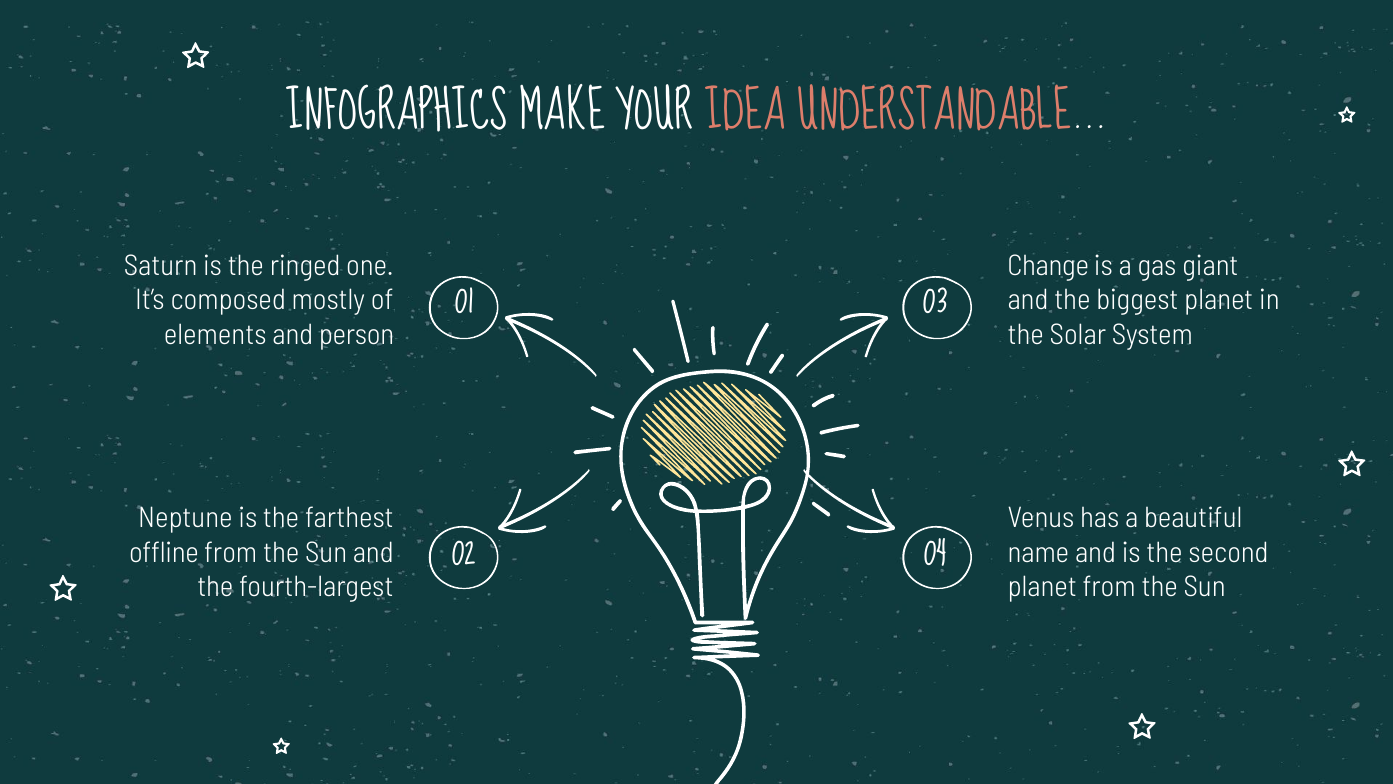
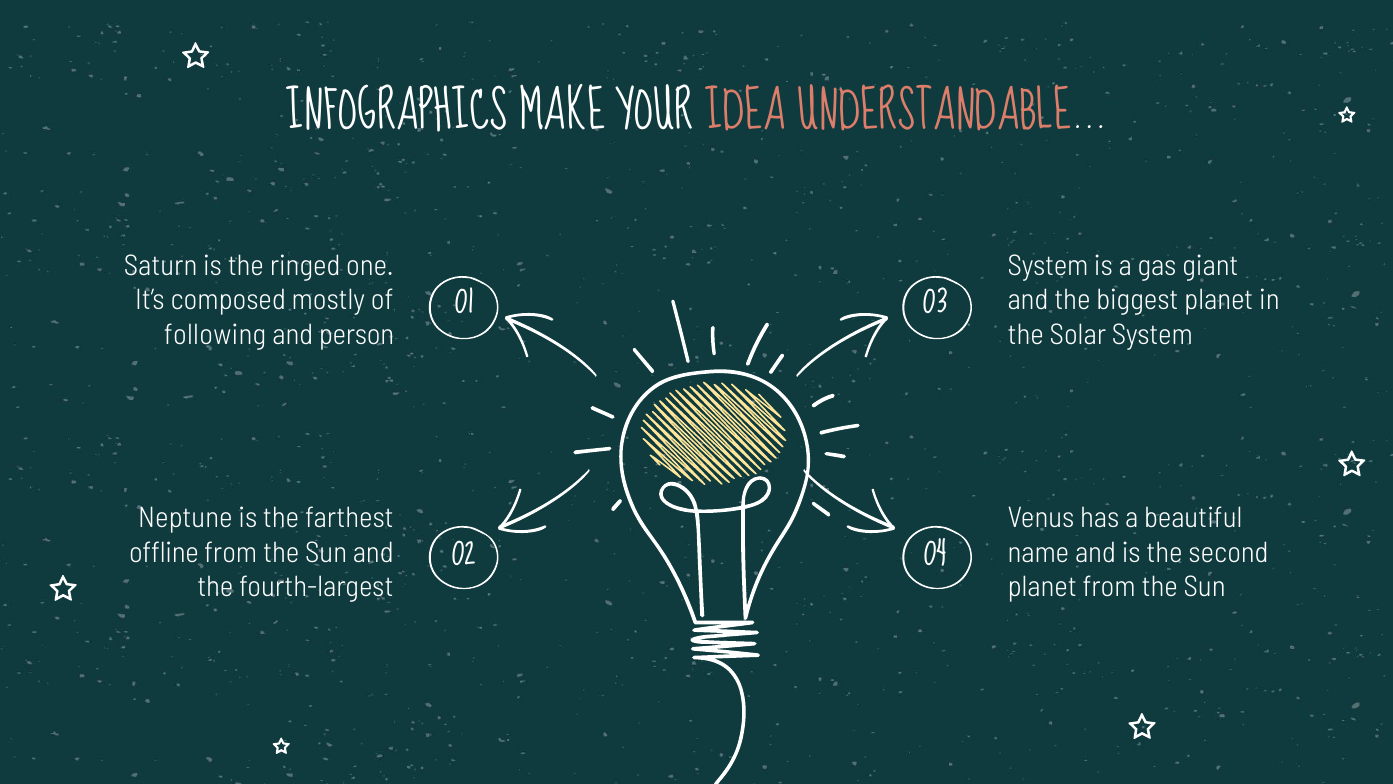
Change at (1048, 265): Change -> System
elements: elements -> following
